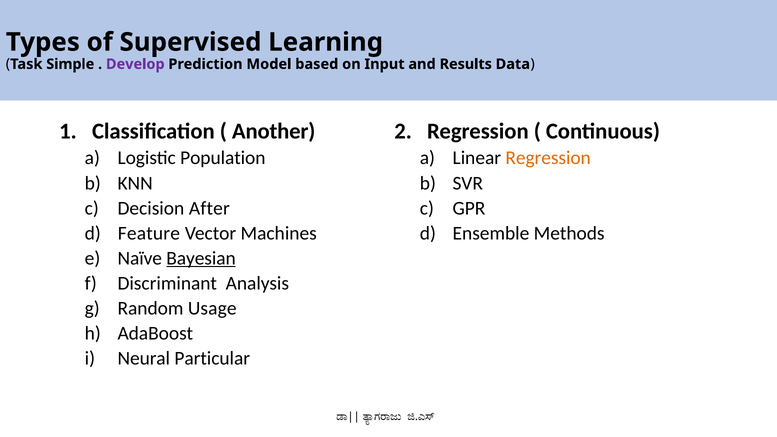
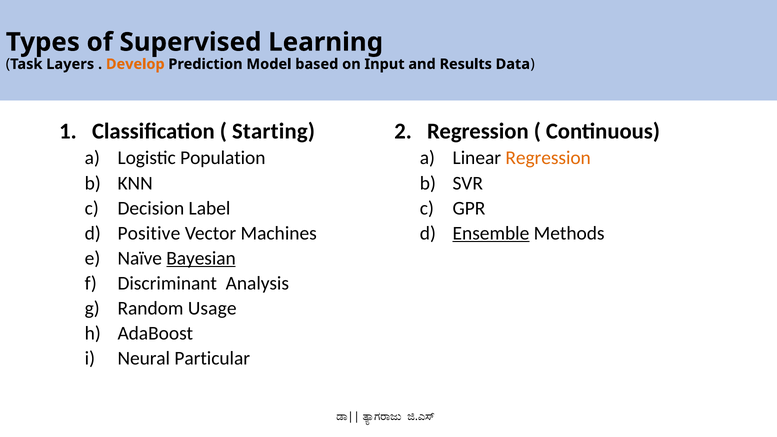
Simple: Simple -> Layers
Develop colour: purple -> orange
Another: Another -> Starting
After: After -> Label
Feature: Feature -> Positive
Ensemble underline: none -> present
